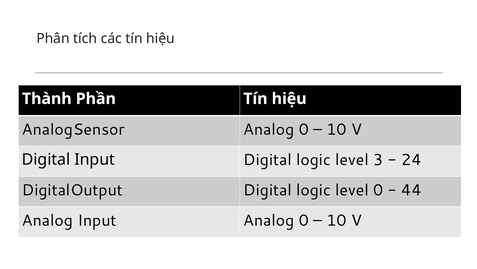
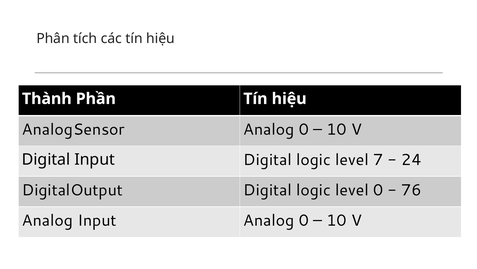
3: 3 -> 7
44: 44 -> 76
